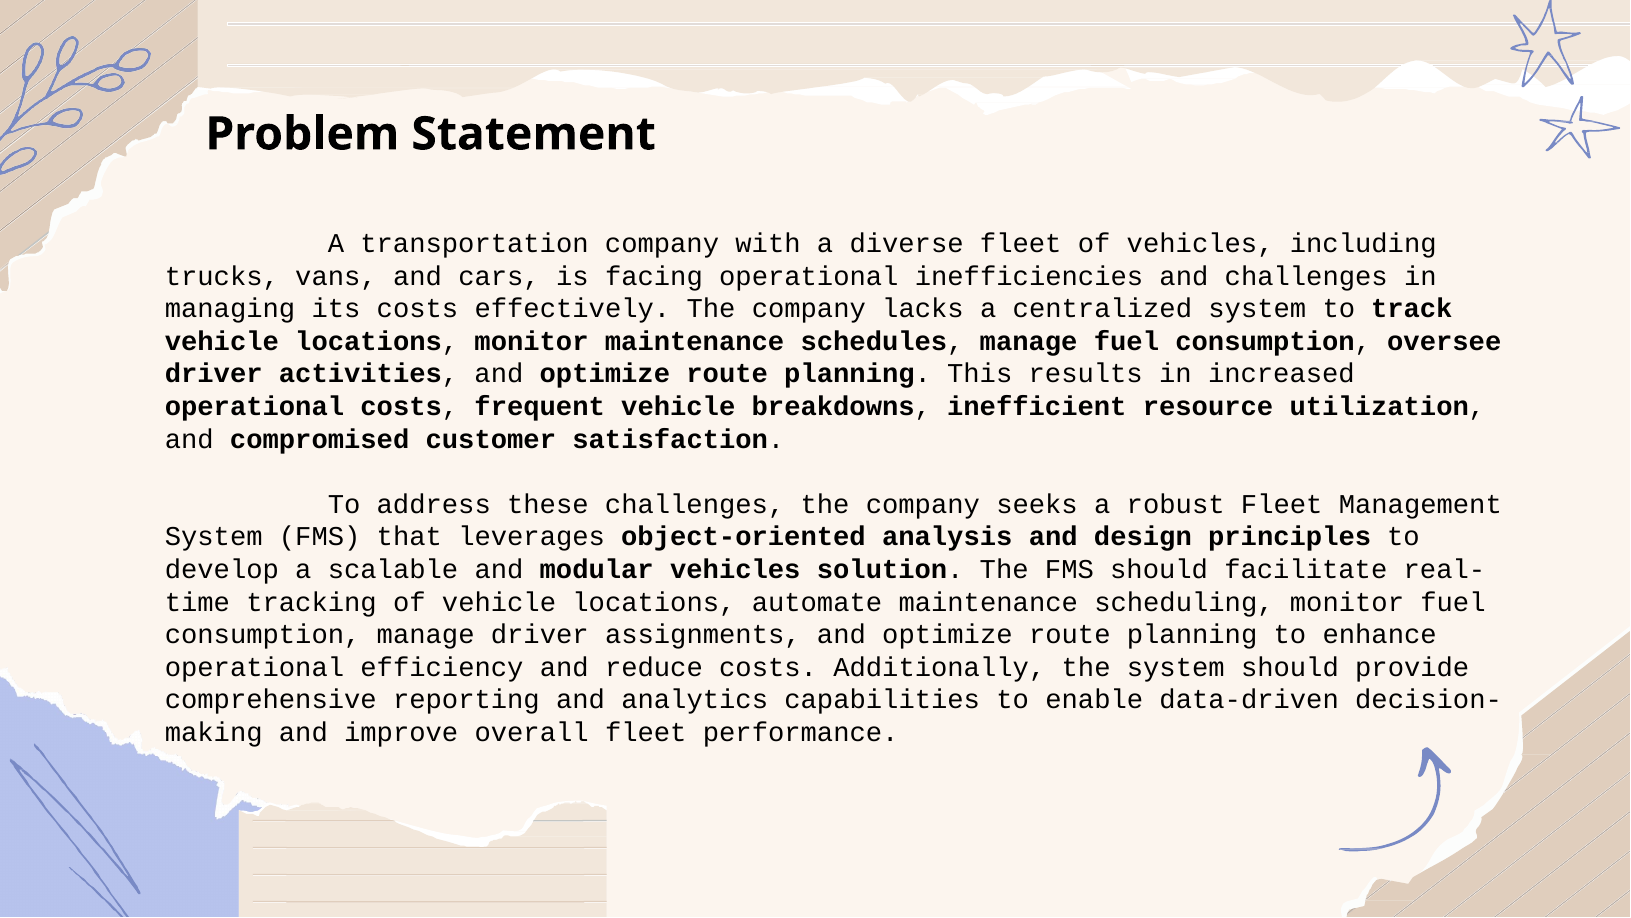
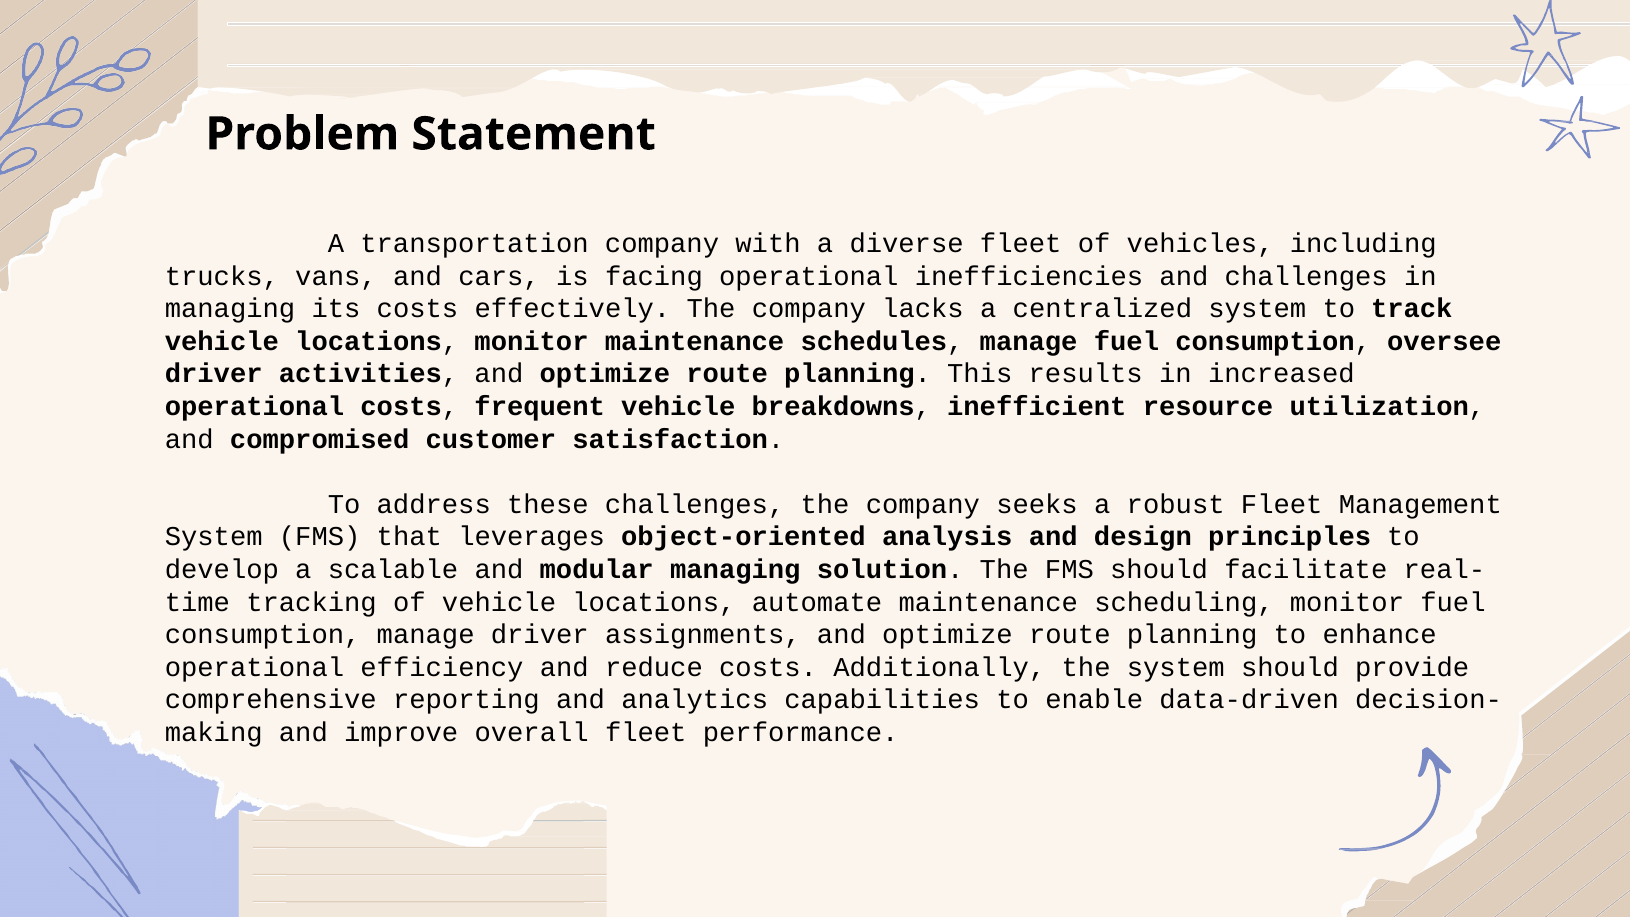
modular vehicles: vehicles -> managing
